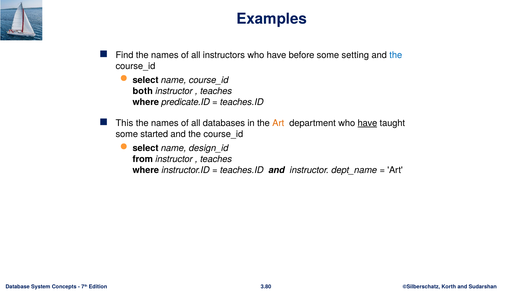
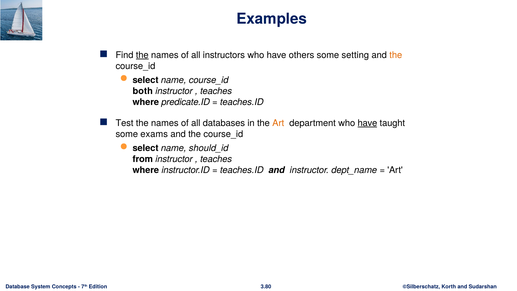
the at (142, 55) underline: none -> present
before: before -> others
the at (396, 55) colour: blue -> orange
This: This -> Test
started: started -> exams
design_id: design_id -> should_id
